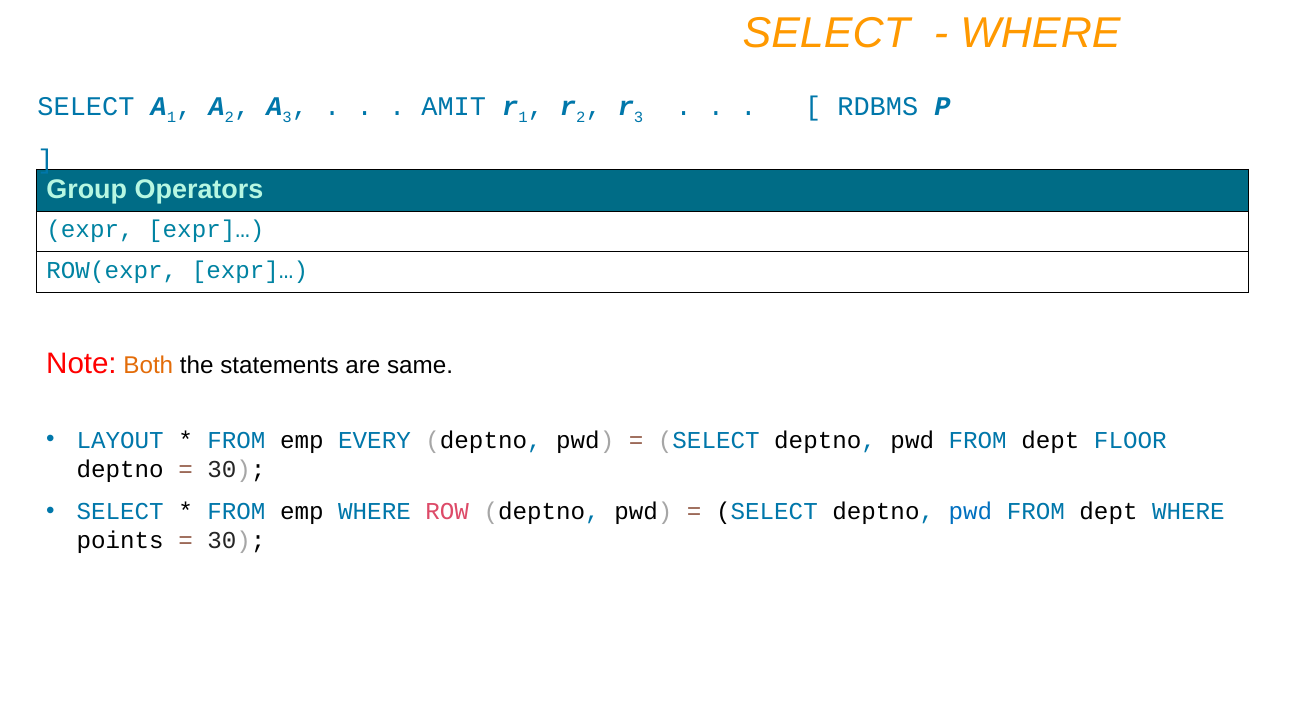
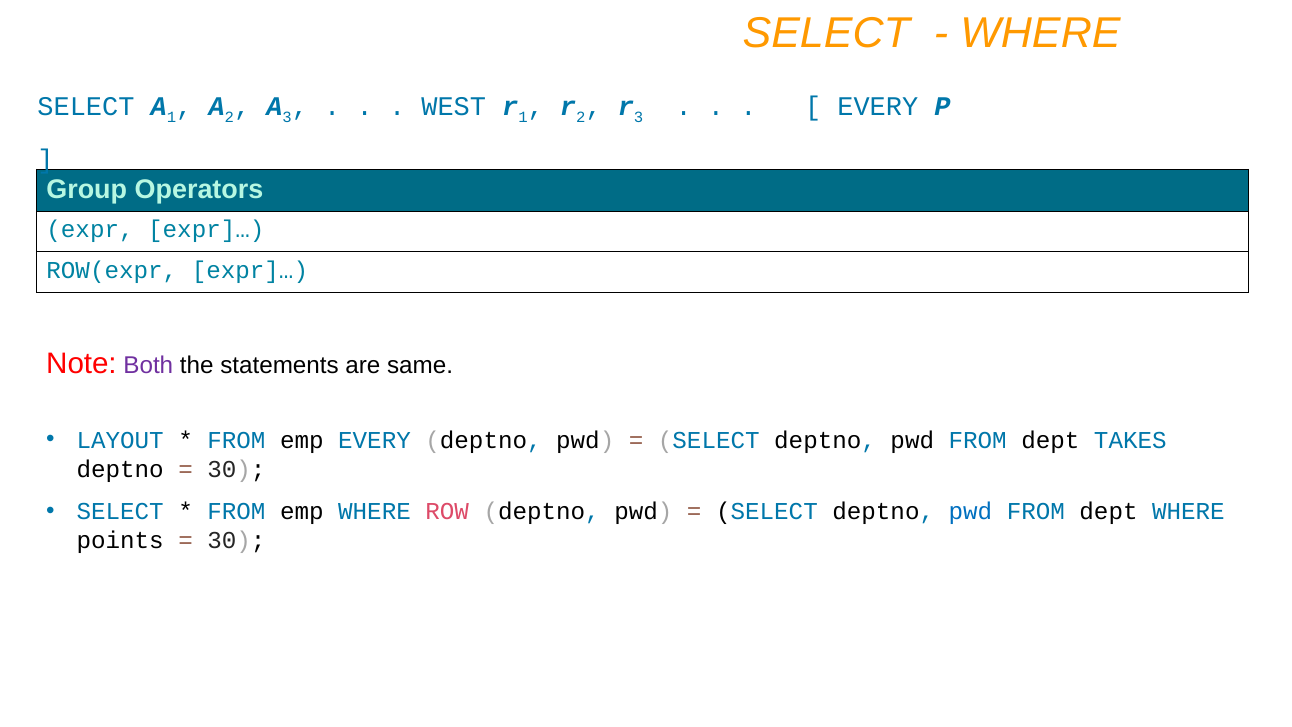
AMIT: AMIT -> WEST
RDBMS at (878, 107): RDBMS -> EVERY
Both colour: orange -> purple
FLOOR: FLOOR -> TAKES
